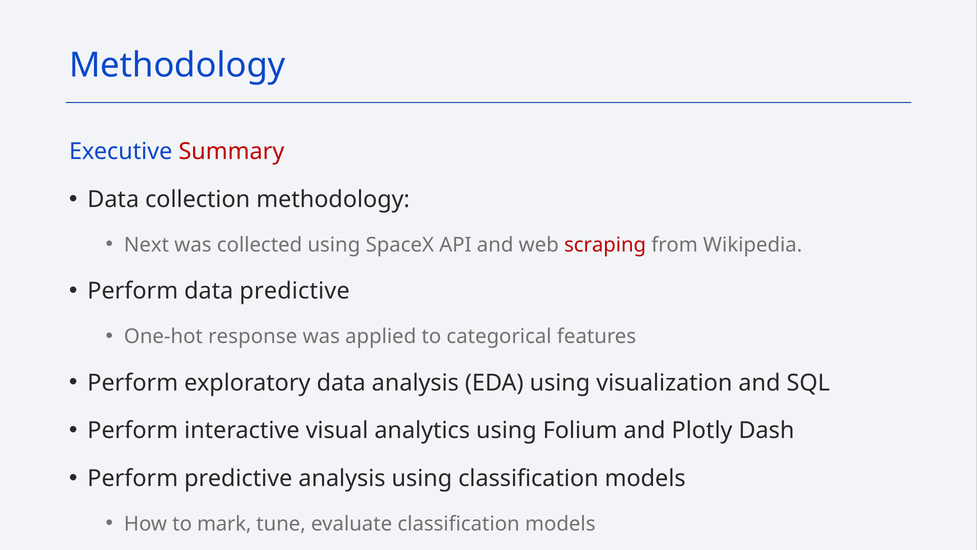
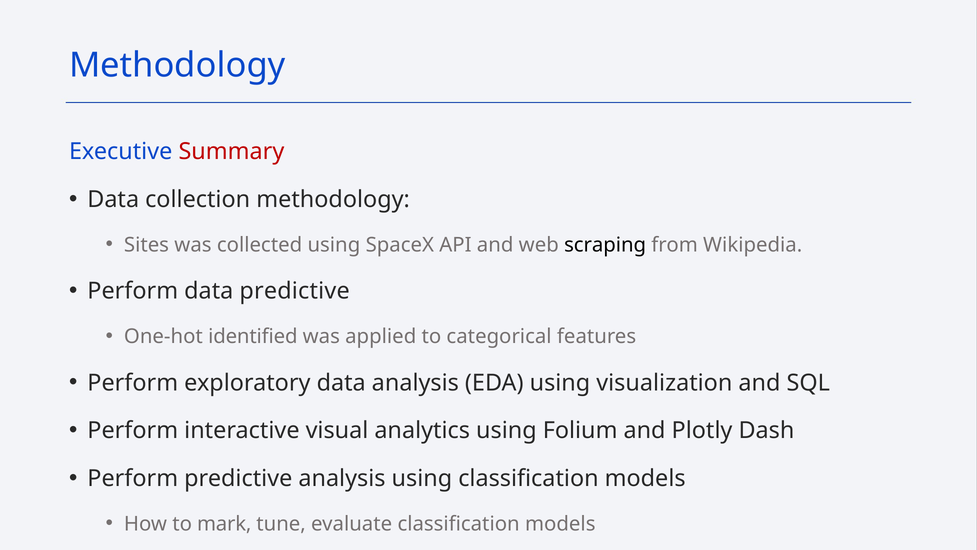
Next: Next -> Sites
scraping colour: red -> black
response: response -> identified
